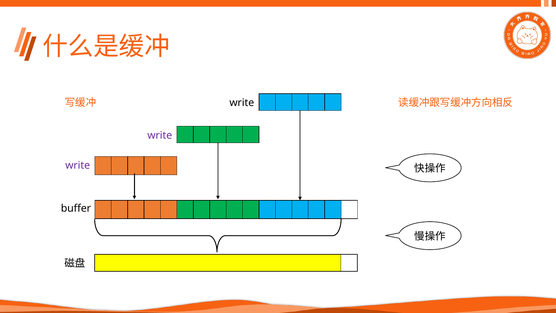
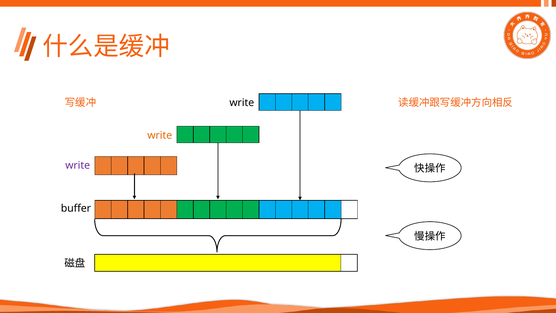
write at (160, 135) colour: purple -> orange
